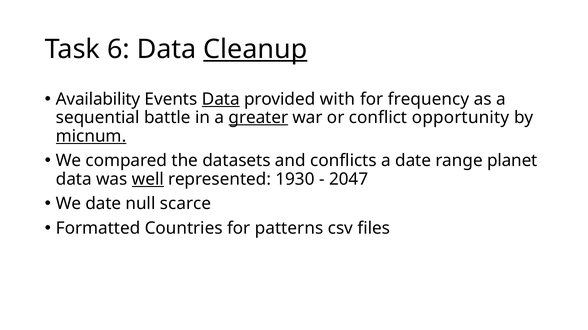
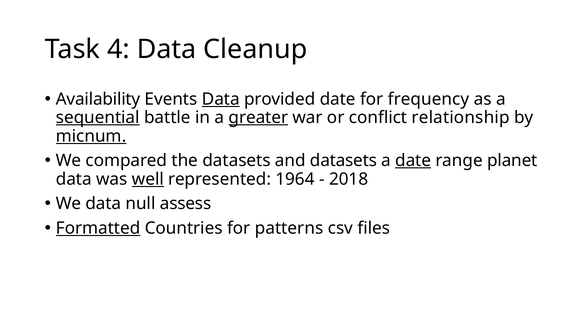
6: 6 -> 4
Cleanup underline: present -> none
provided with: with -> date
sequential underline: none -> present
opportunity: opportunity -> relationship
and conflicts: conflicts -> datasets
date at (413, 161) underline: none -> present
1930: 1930 -> 1964
2047: 2047 -> 2018
We date: date -> data
scarce: scarce -> assess
Formatted underline: none -> present
